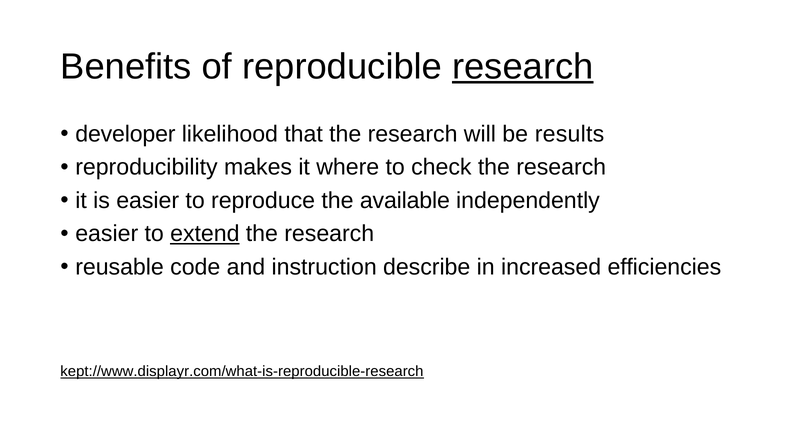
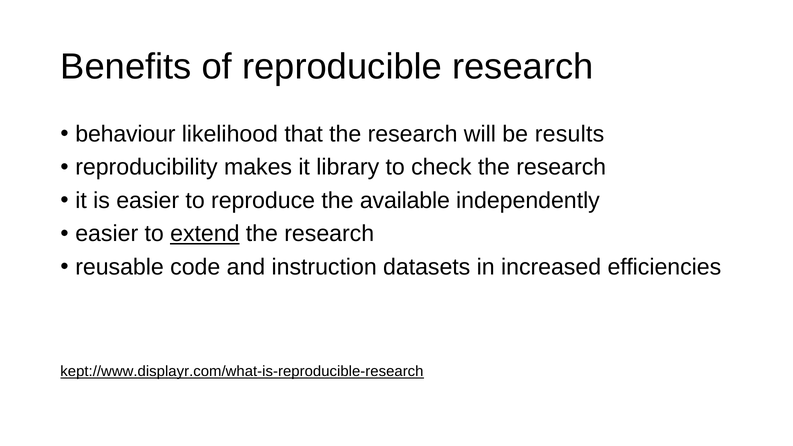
research at (523, 67) underline: present -> none
developer: developer -> behaviour
where: where -> library
describe: describe -> datasets
